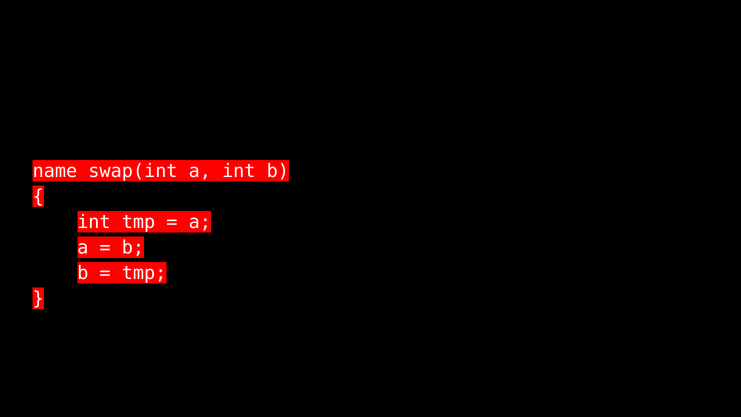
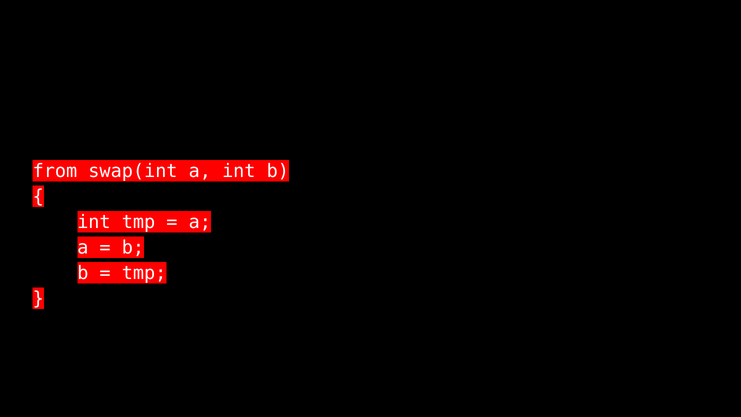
name: name -> from
